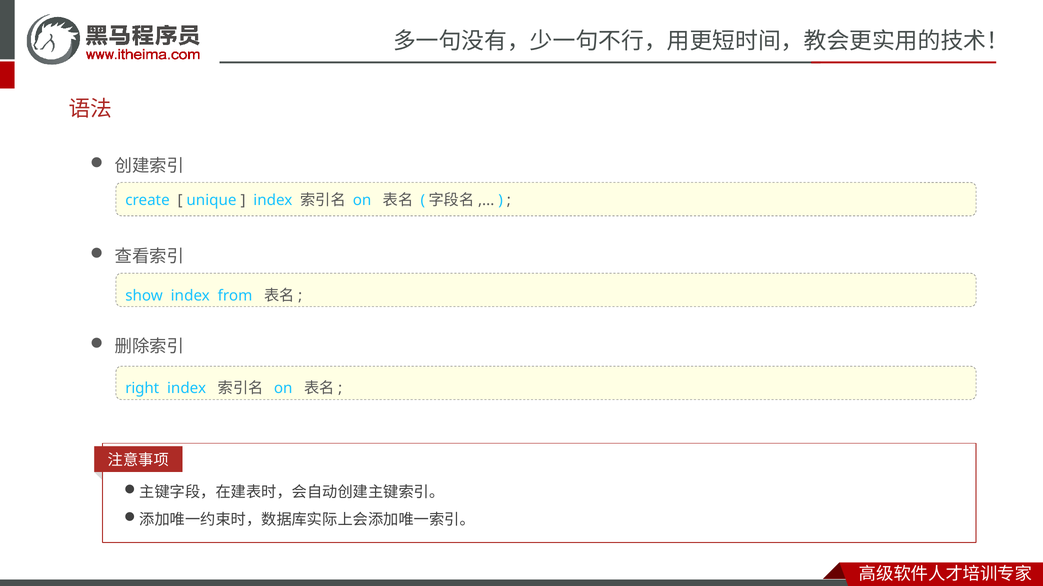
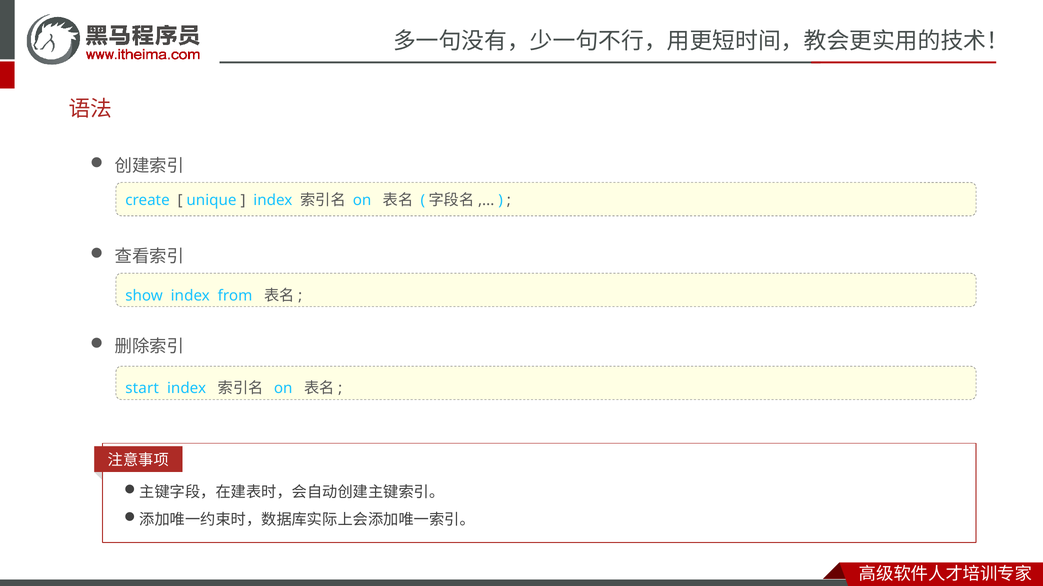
right: right -> start
